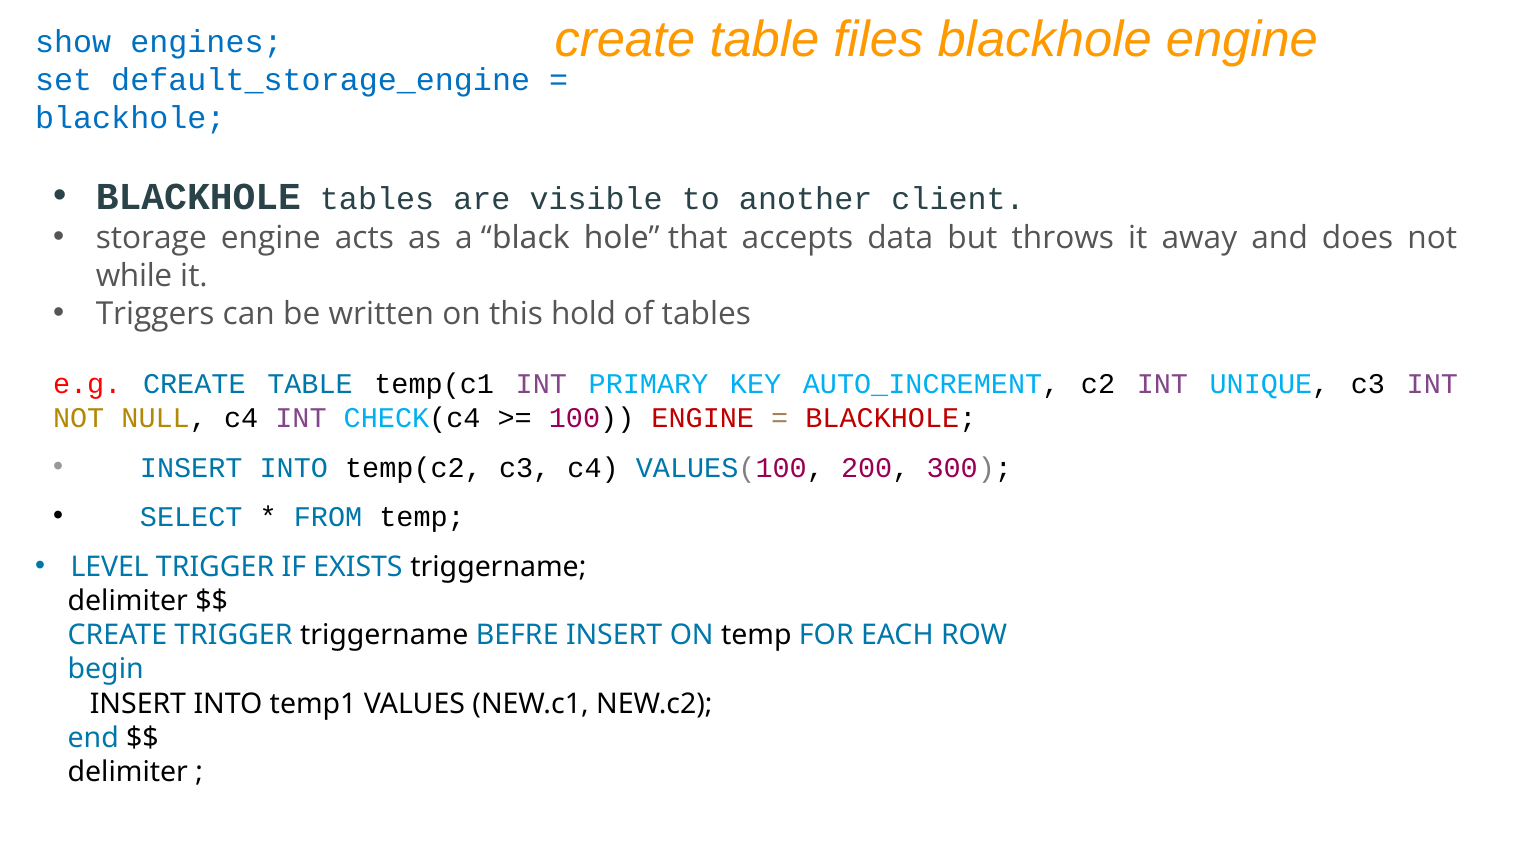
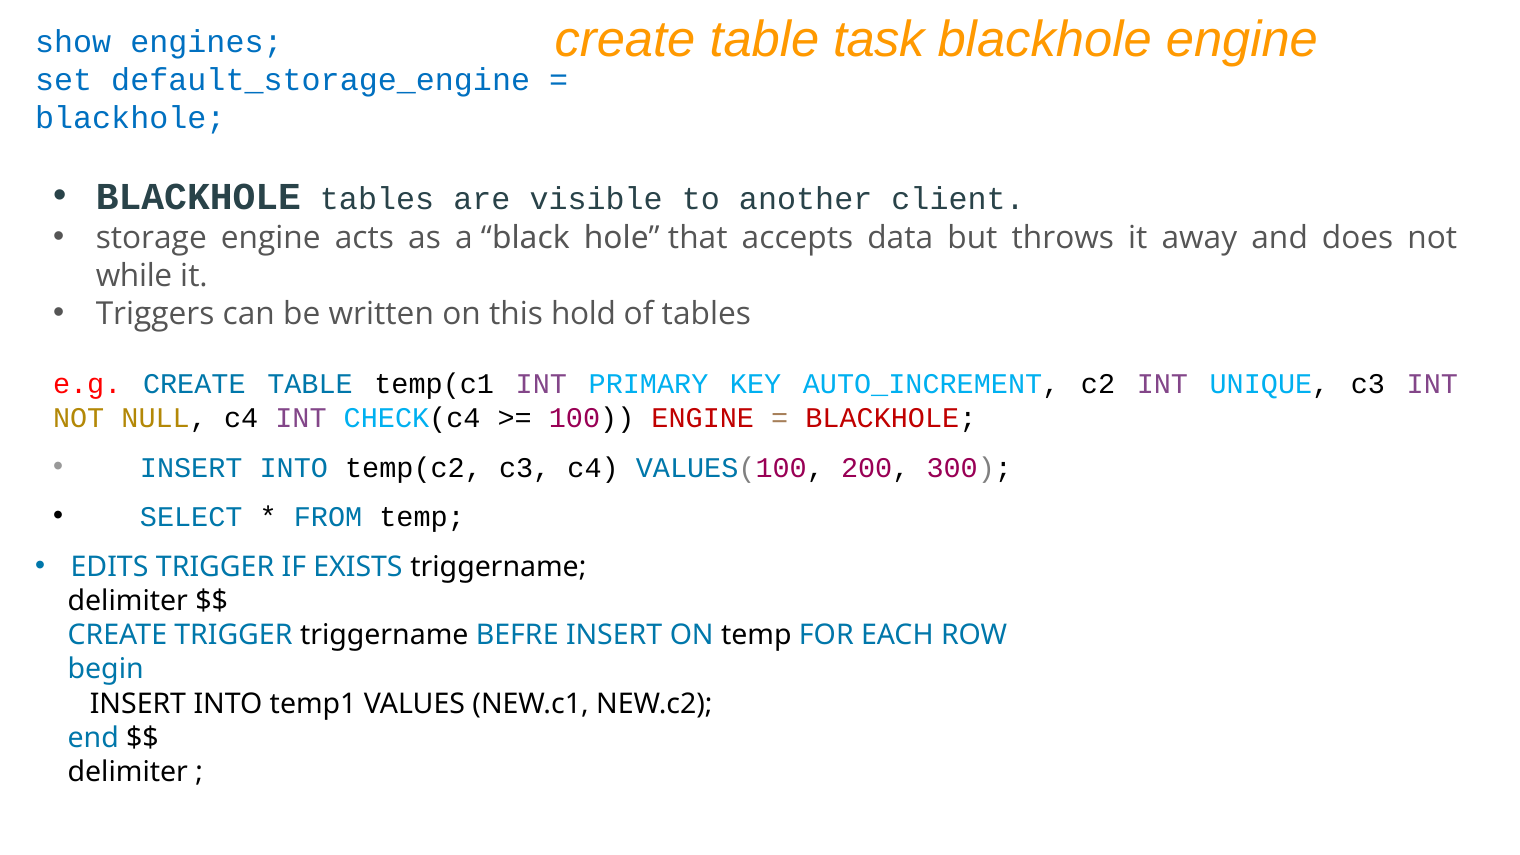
files: files -> task
LEVEL: LEVEL -> EDITS
